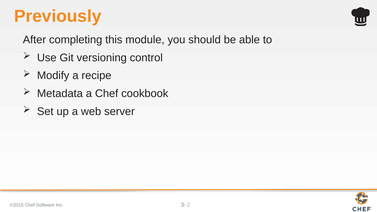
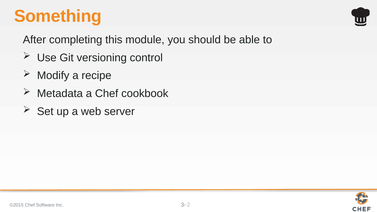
Previously: Previously -> Something
